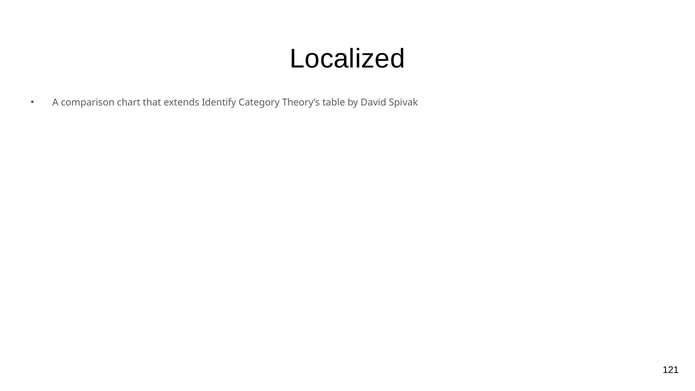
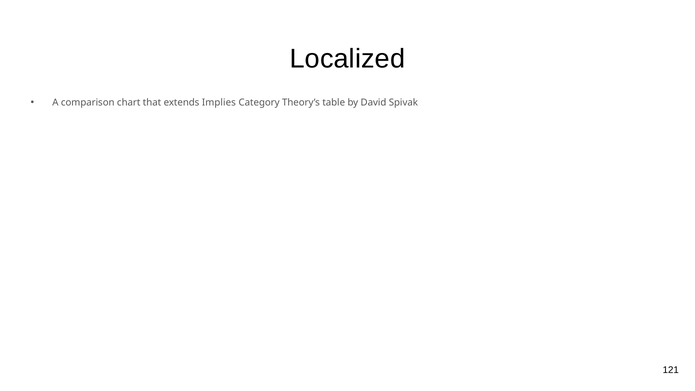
Identify: Identify -> Implies
